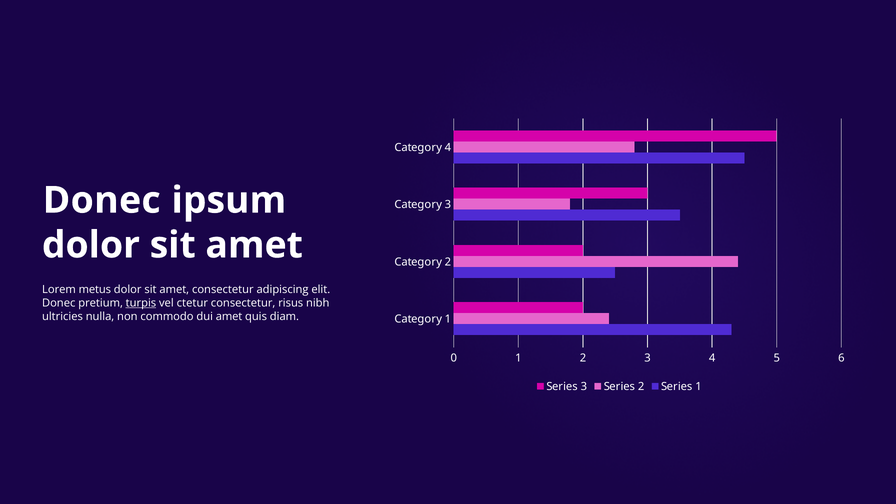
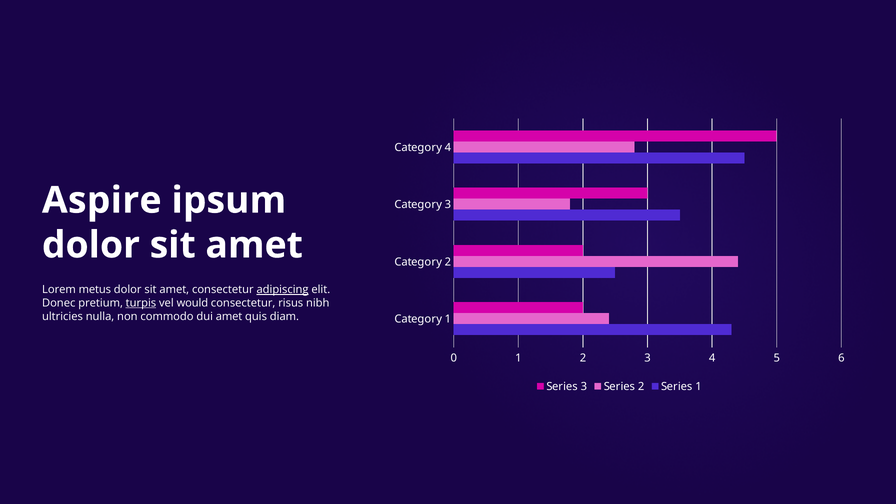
Donec at (102, 200): Donec -> Aspire
adipiscing underline: none -> present
ctetur: ctetur -> would
